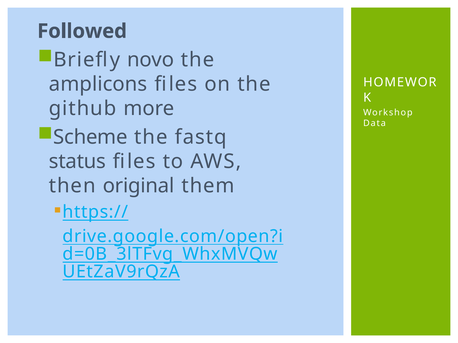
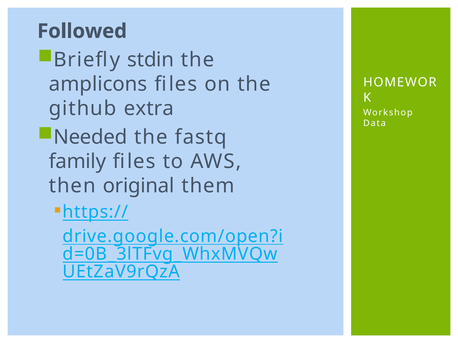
novo: novo -> stdin
more: more -> extra
Scheme: Scheme -> Needed
status: status -> family
